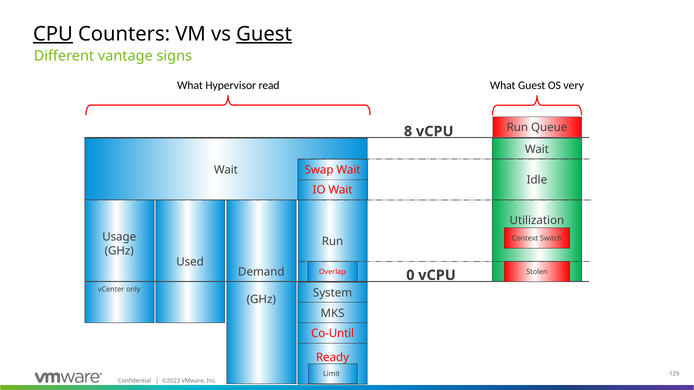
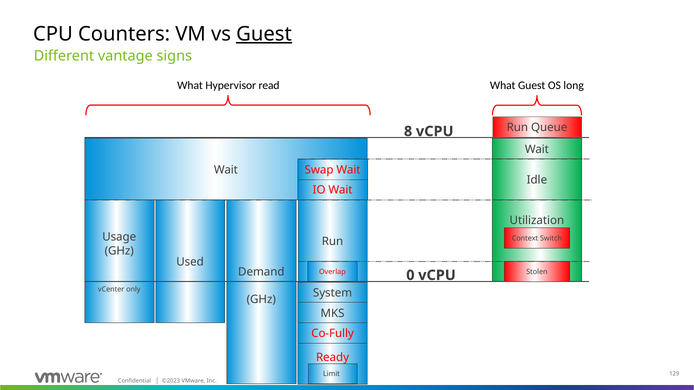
CPU underline: present -> none
very: very -> long
Co-Until: Co-Until -> Co-Fully
